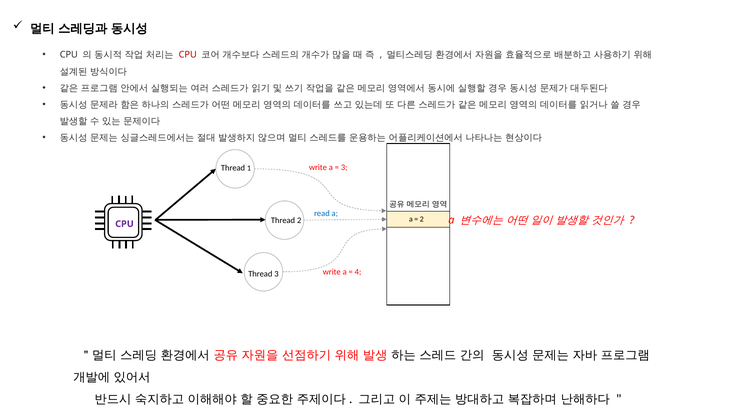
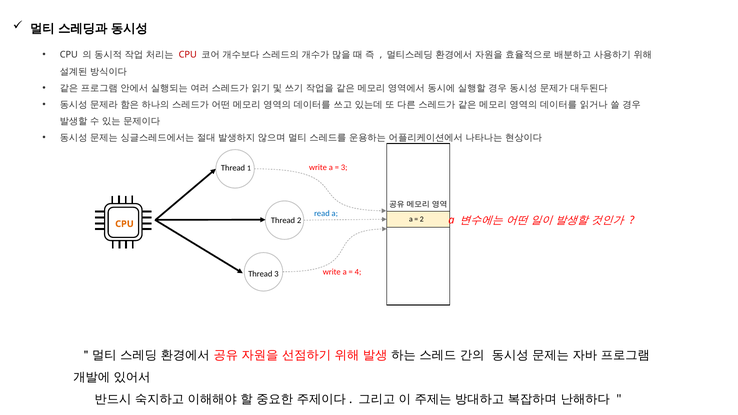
CPU at (124, 224) colour: purple -> orange
